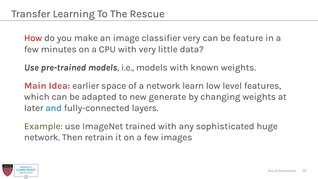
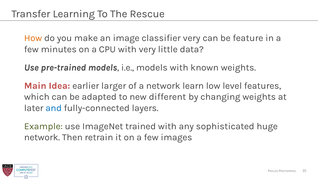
How colour: red -> orange
space: space -> larger
generate: generate -> different
